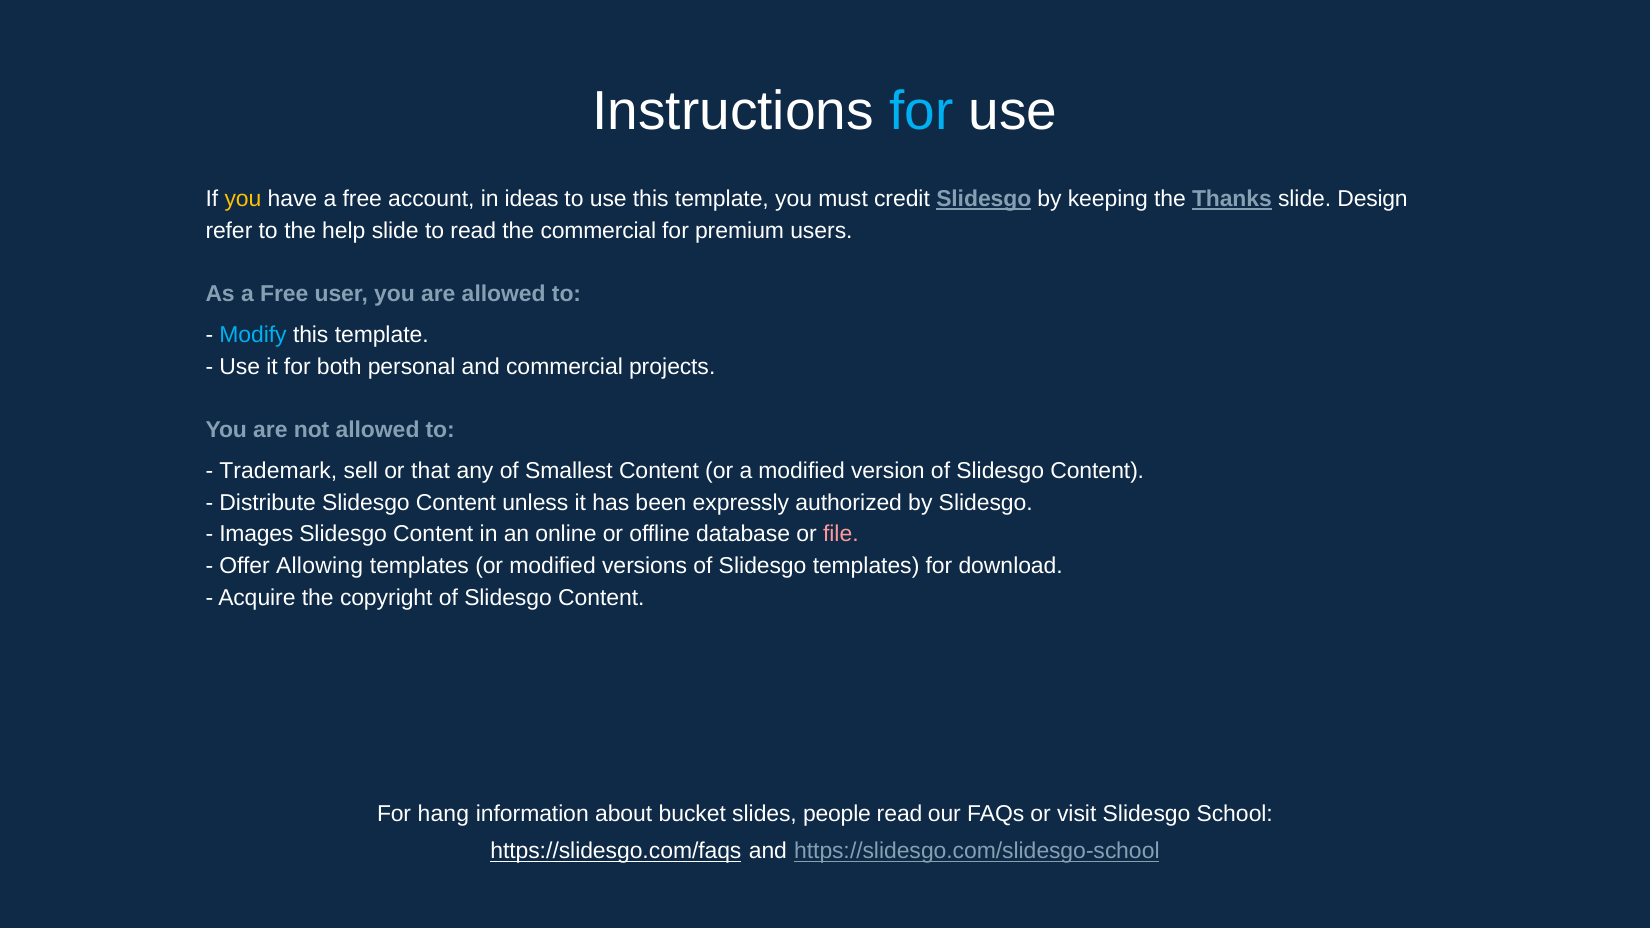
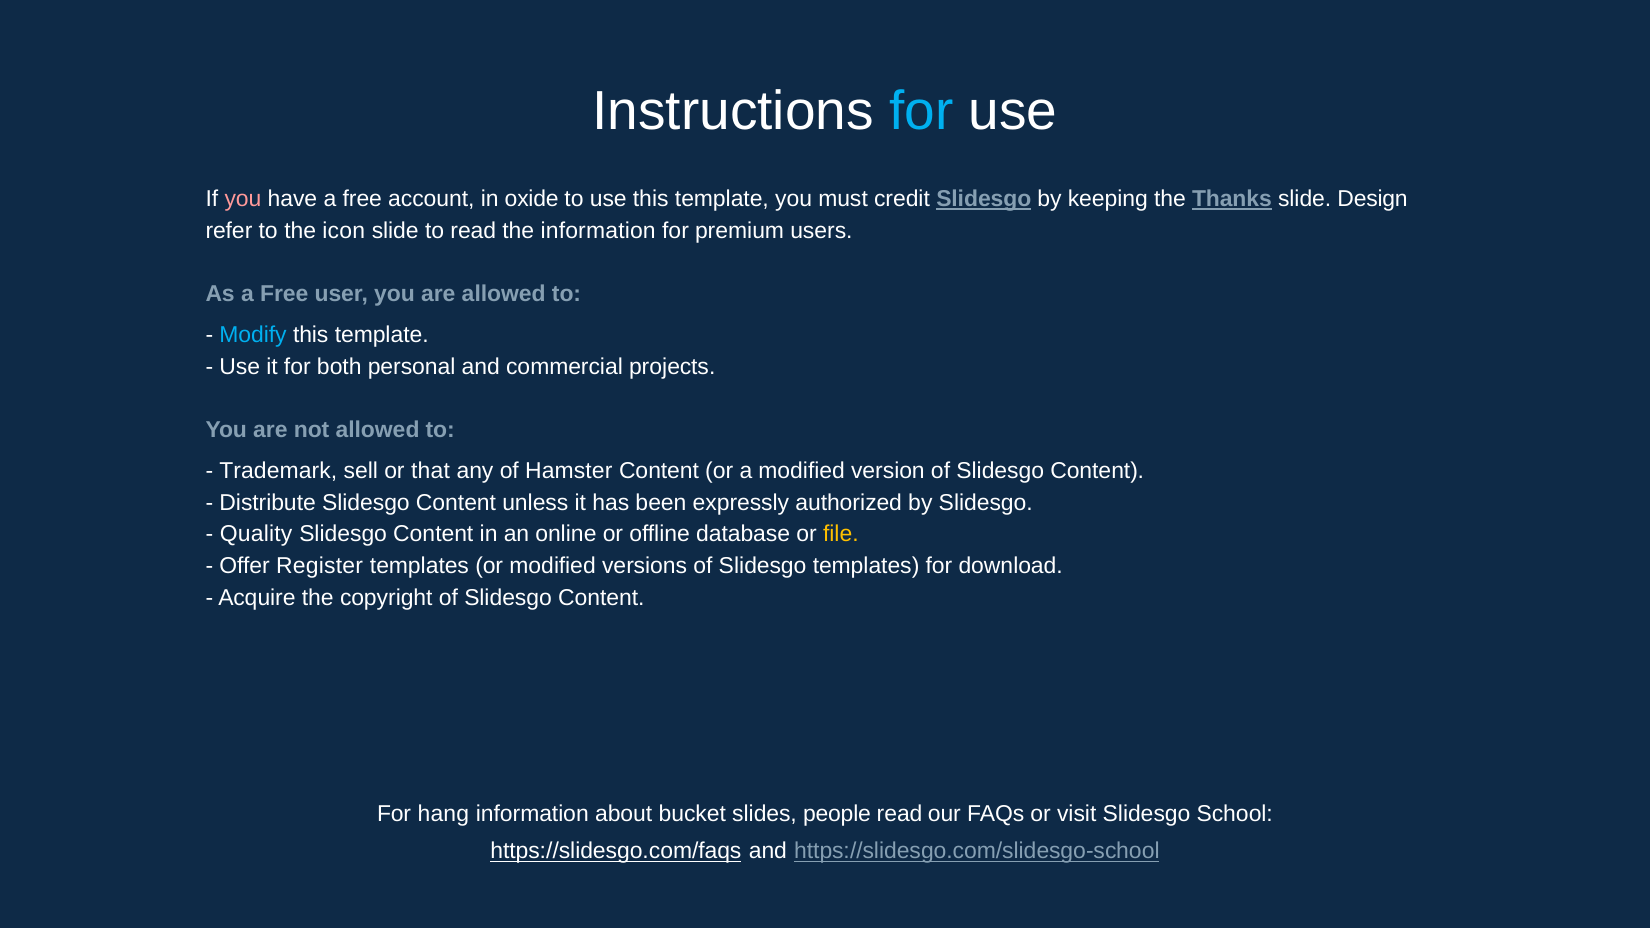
you at (243, 199) colour: yellow -> pink
ideas: ideas -> oxide
help: help -> icon
the commercial: commercial -> information
Smallest: Smallest -> Hamster
Images: Images -> Quality
file colour: pink -> yellow
Allowing: Allowing -> Register
